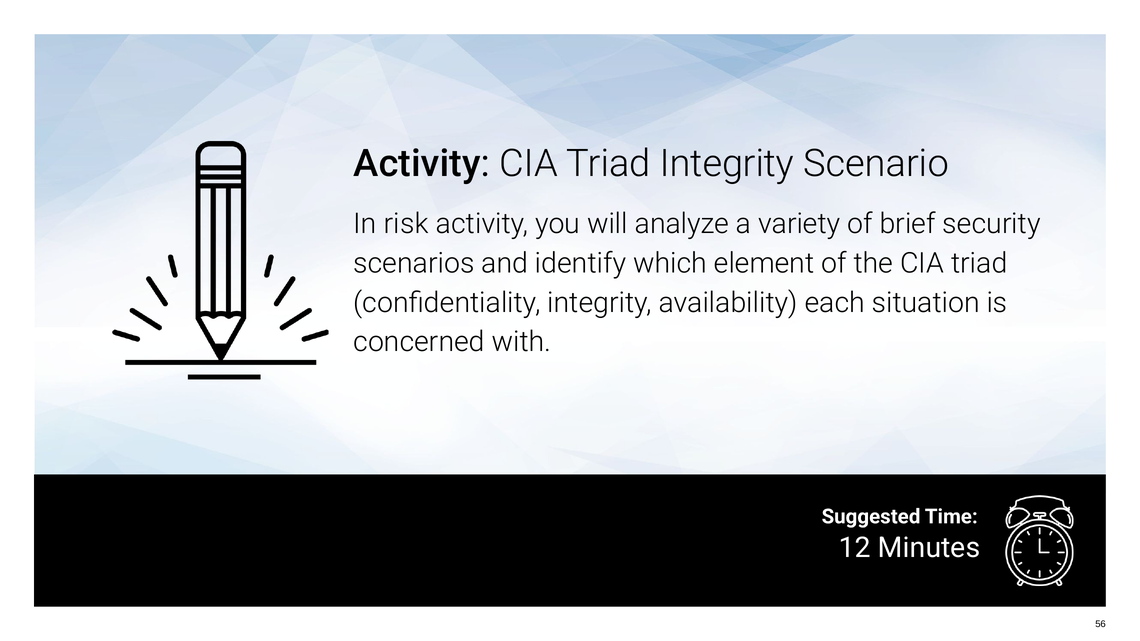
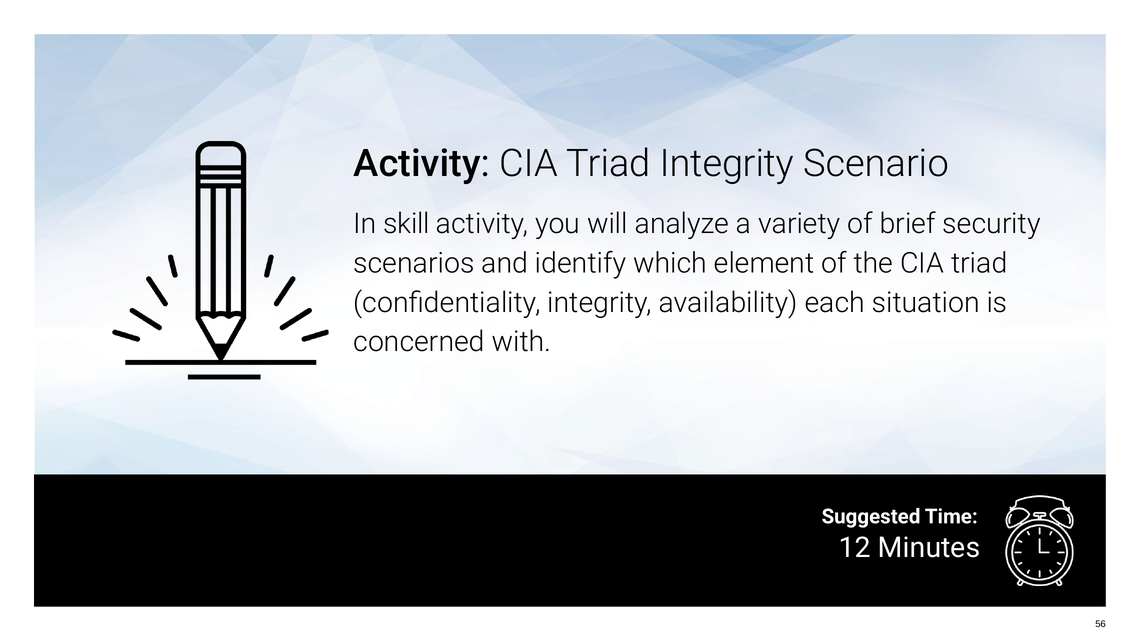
risk: risk -> skill
